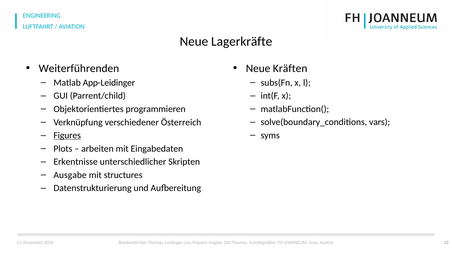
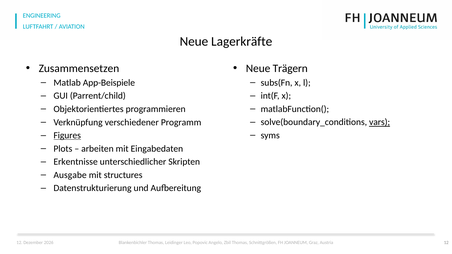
Weiterführenden: Weiterführenden -> Zusammensetzen
Kräften: Kräften -> Trägern
App-Leidinger: App-Leidinger -> App-Beispiele
vars underline: none -> present
Österreich: Österreich -> Programm
